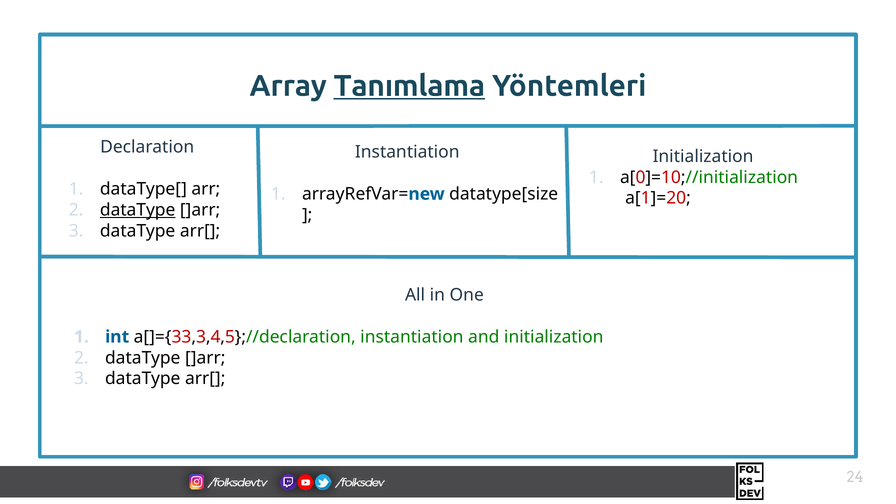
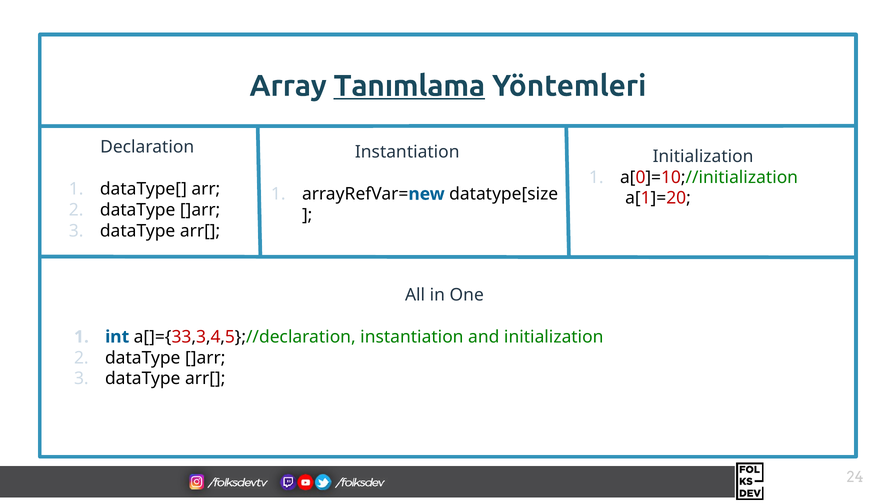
dataType at (138, 210) underline: present -> none
